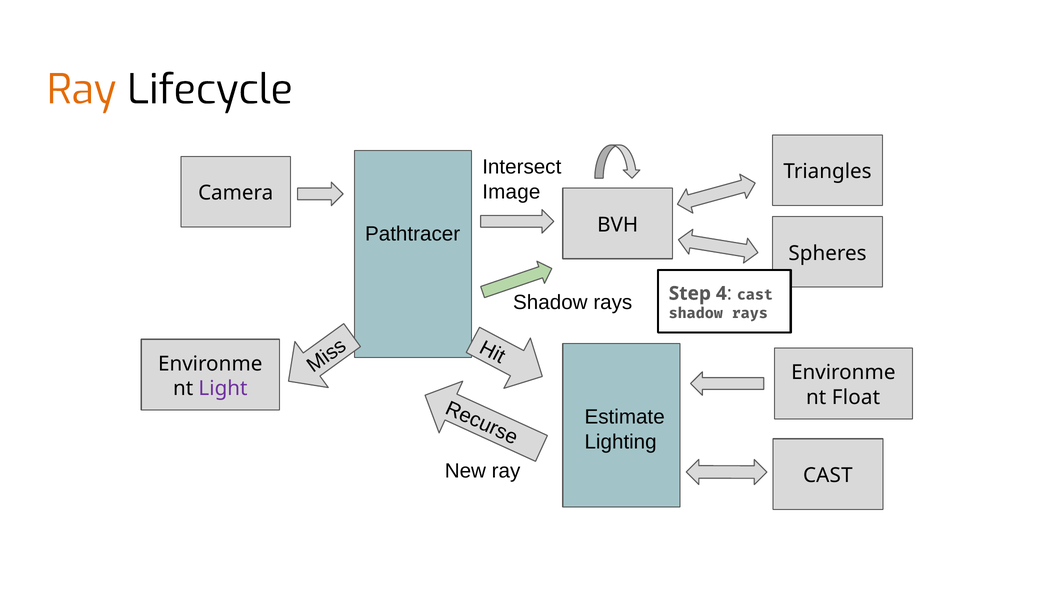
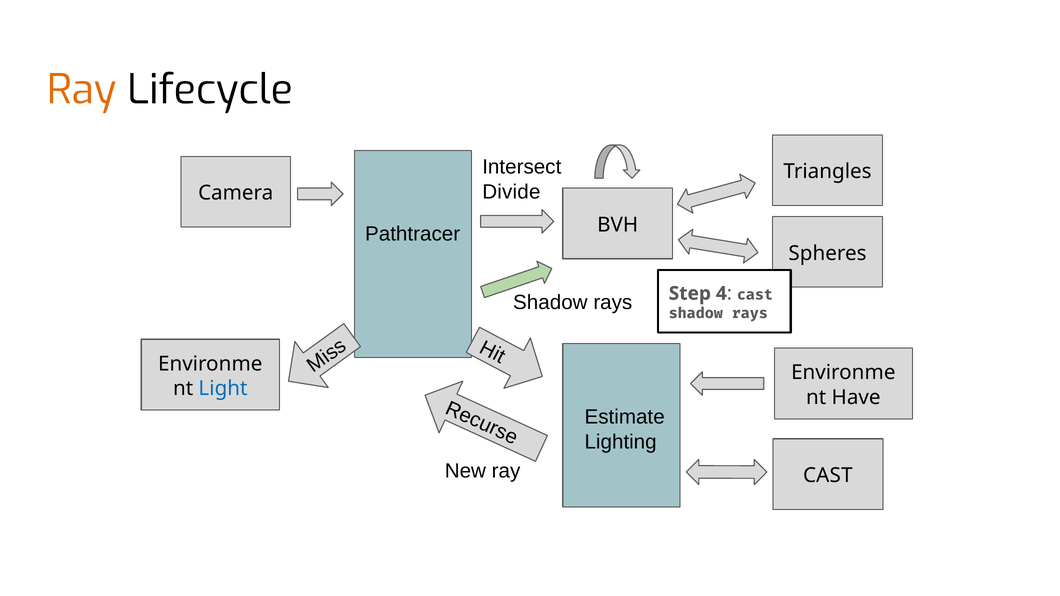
Image: Image -> Divide
Light colour: purple -> blue
Float: Float -> Have
